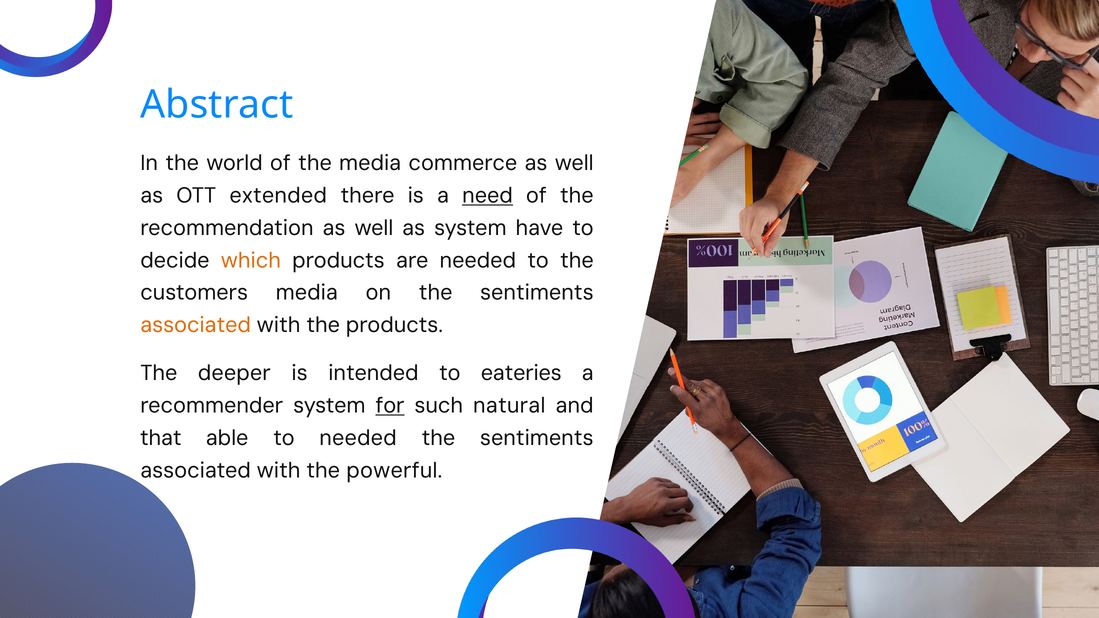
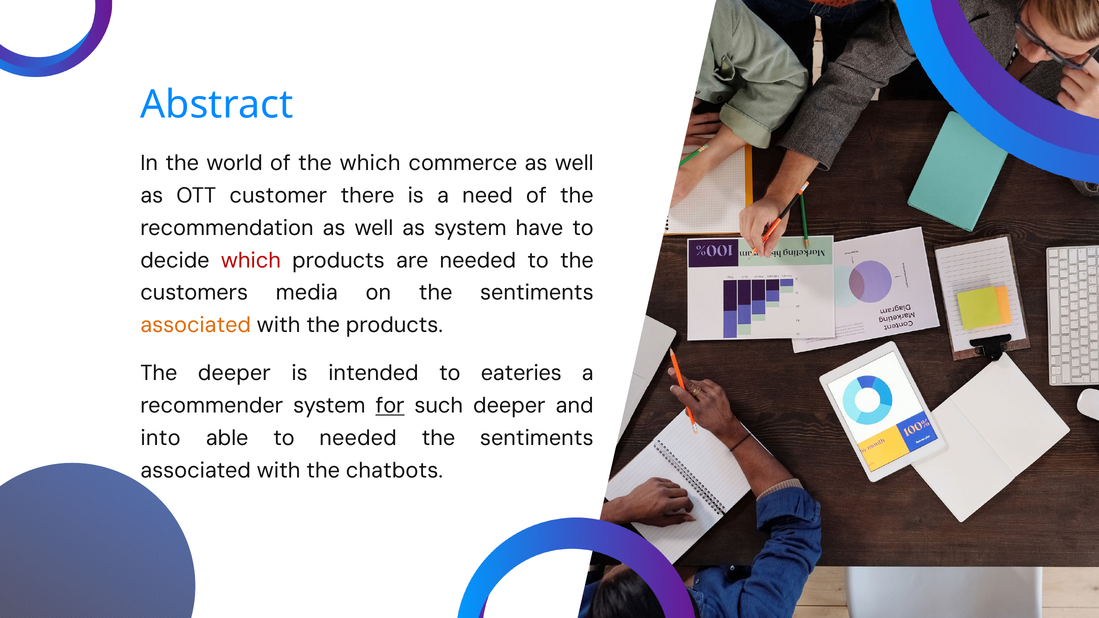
the media: media -> which
extended: extended -> customer
need underline: present -> none
which at (251, 260) colour: orange -> red
such natural: natural -> deeper
that: that -> into
powerful: powerful -> chatbots
